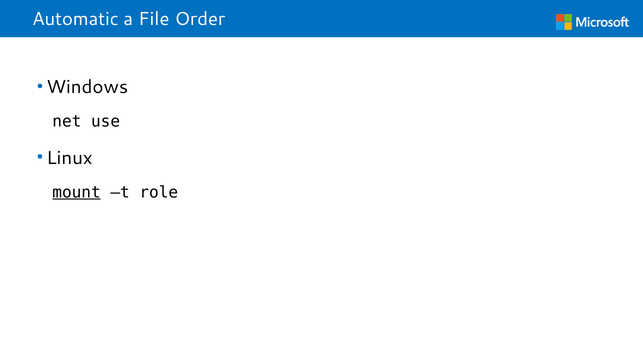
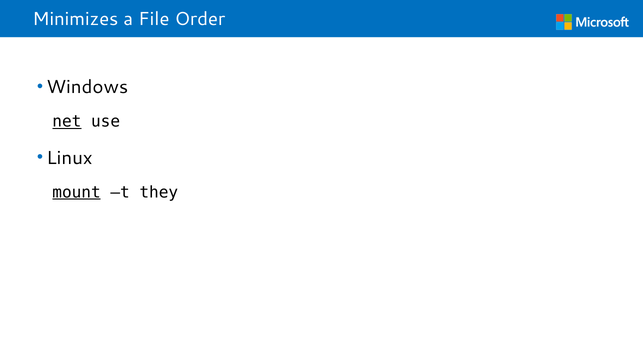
Automatic: Automatic -> Minimizes
net underline: none -> present
role: role -> they
